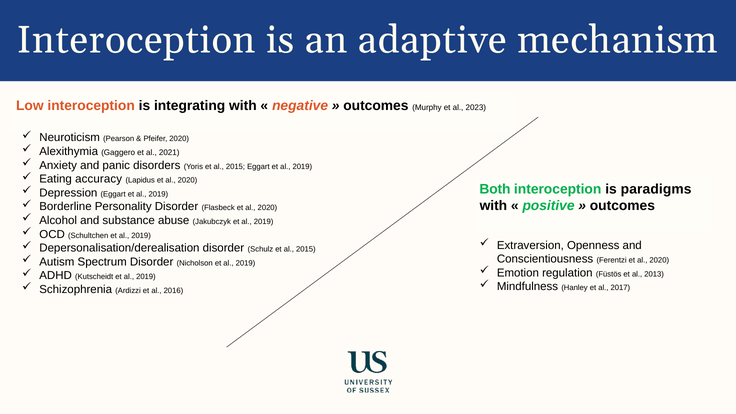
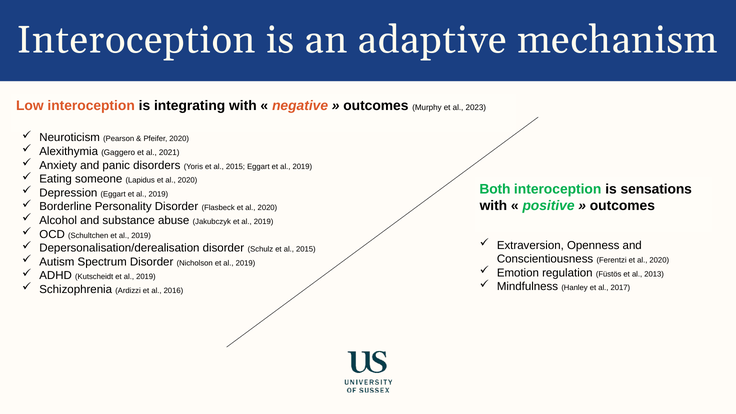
accuracy: accuracy -> someone
paradigms: paradigms -> sensations
